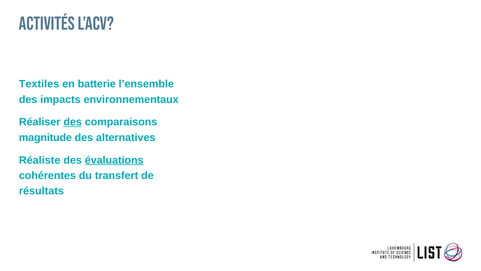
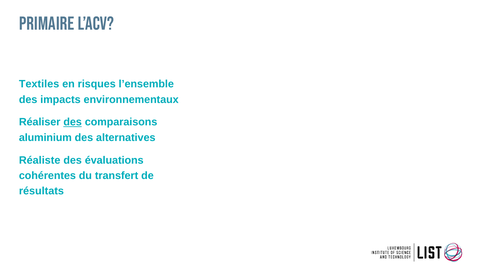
Activités: Activités -> Primaire
batterie: batterie -> risques
magnitude: magnitude -> aluminium
évaluations underline: present -> none
